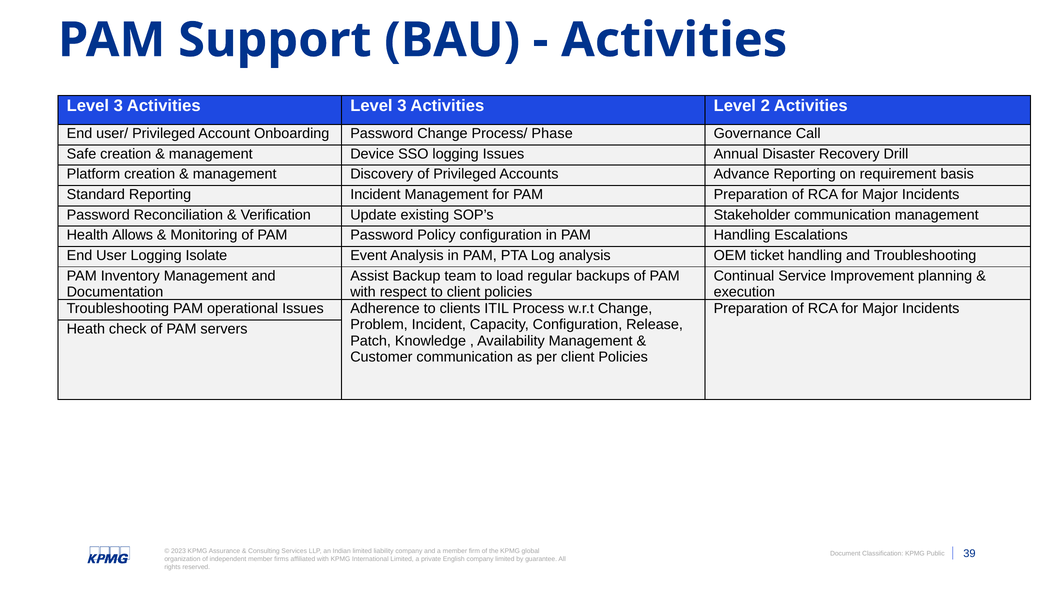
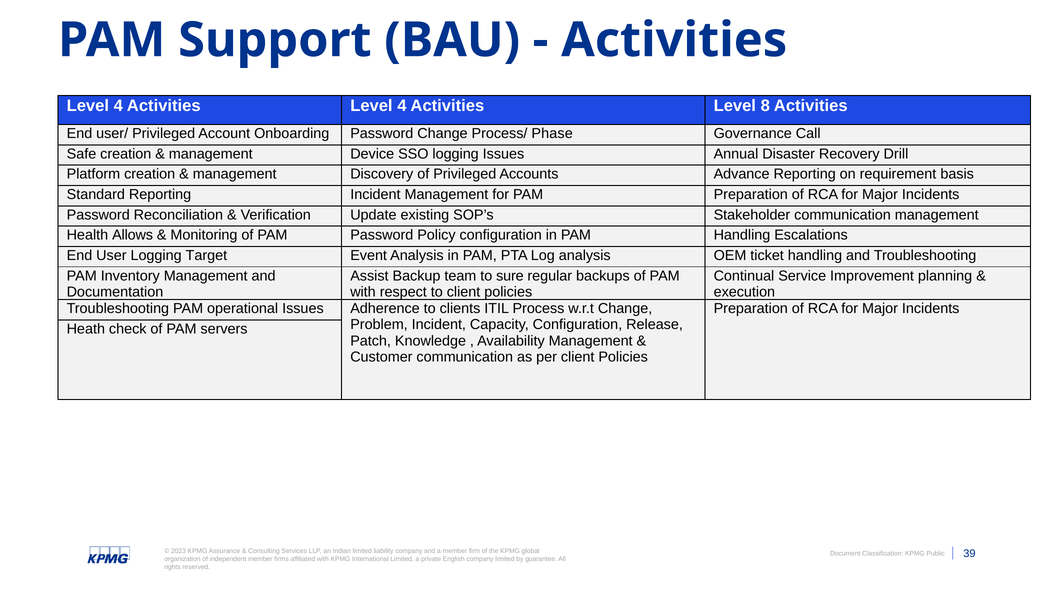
3 at (118, 106): 3 -> 4
3 at (402, 106): 3 -> 4
2: 2 -> 8
Isolate: Isolate -> Target
load: load -> sure
